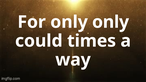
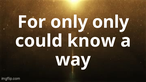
times: times -> know
